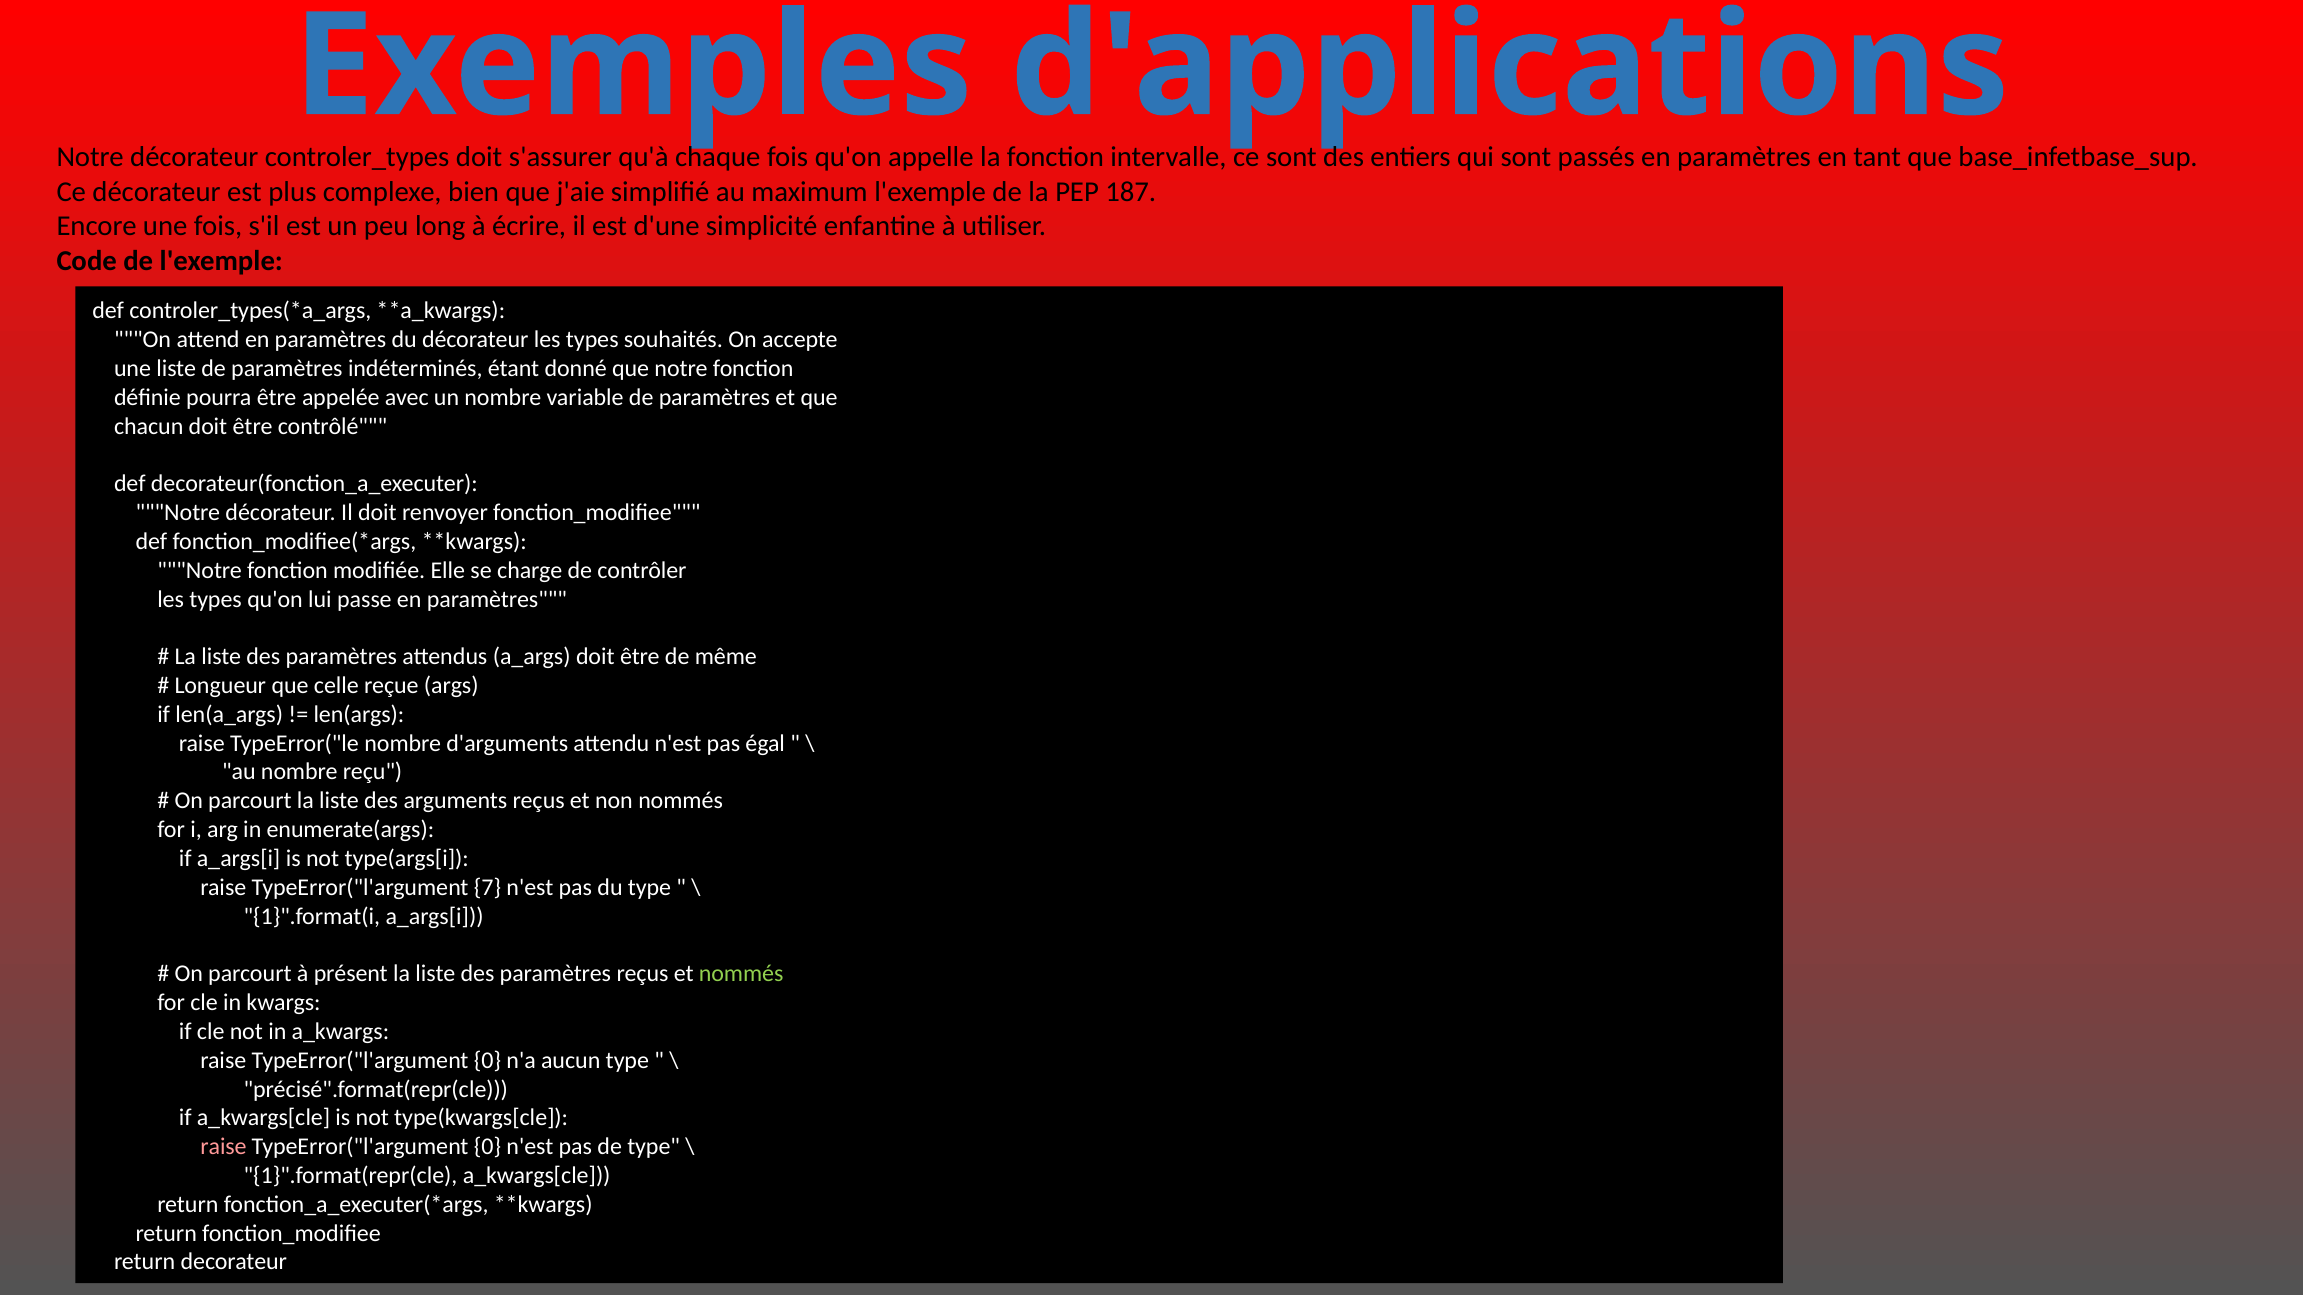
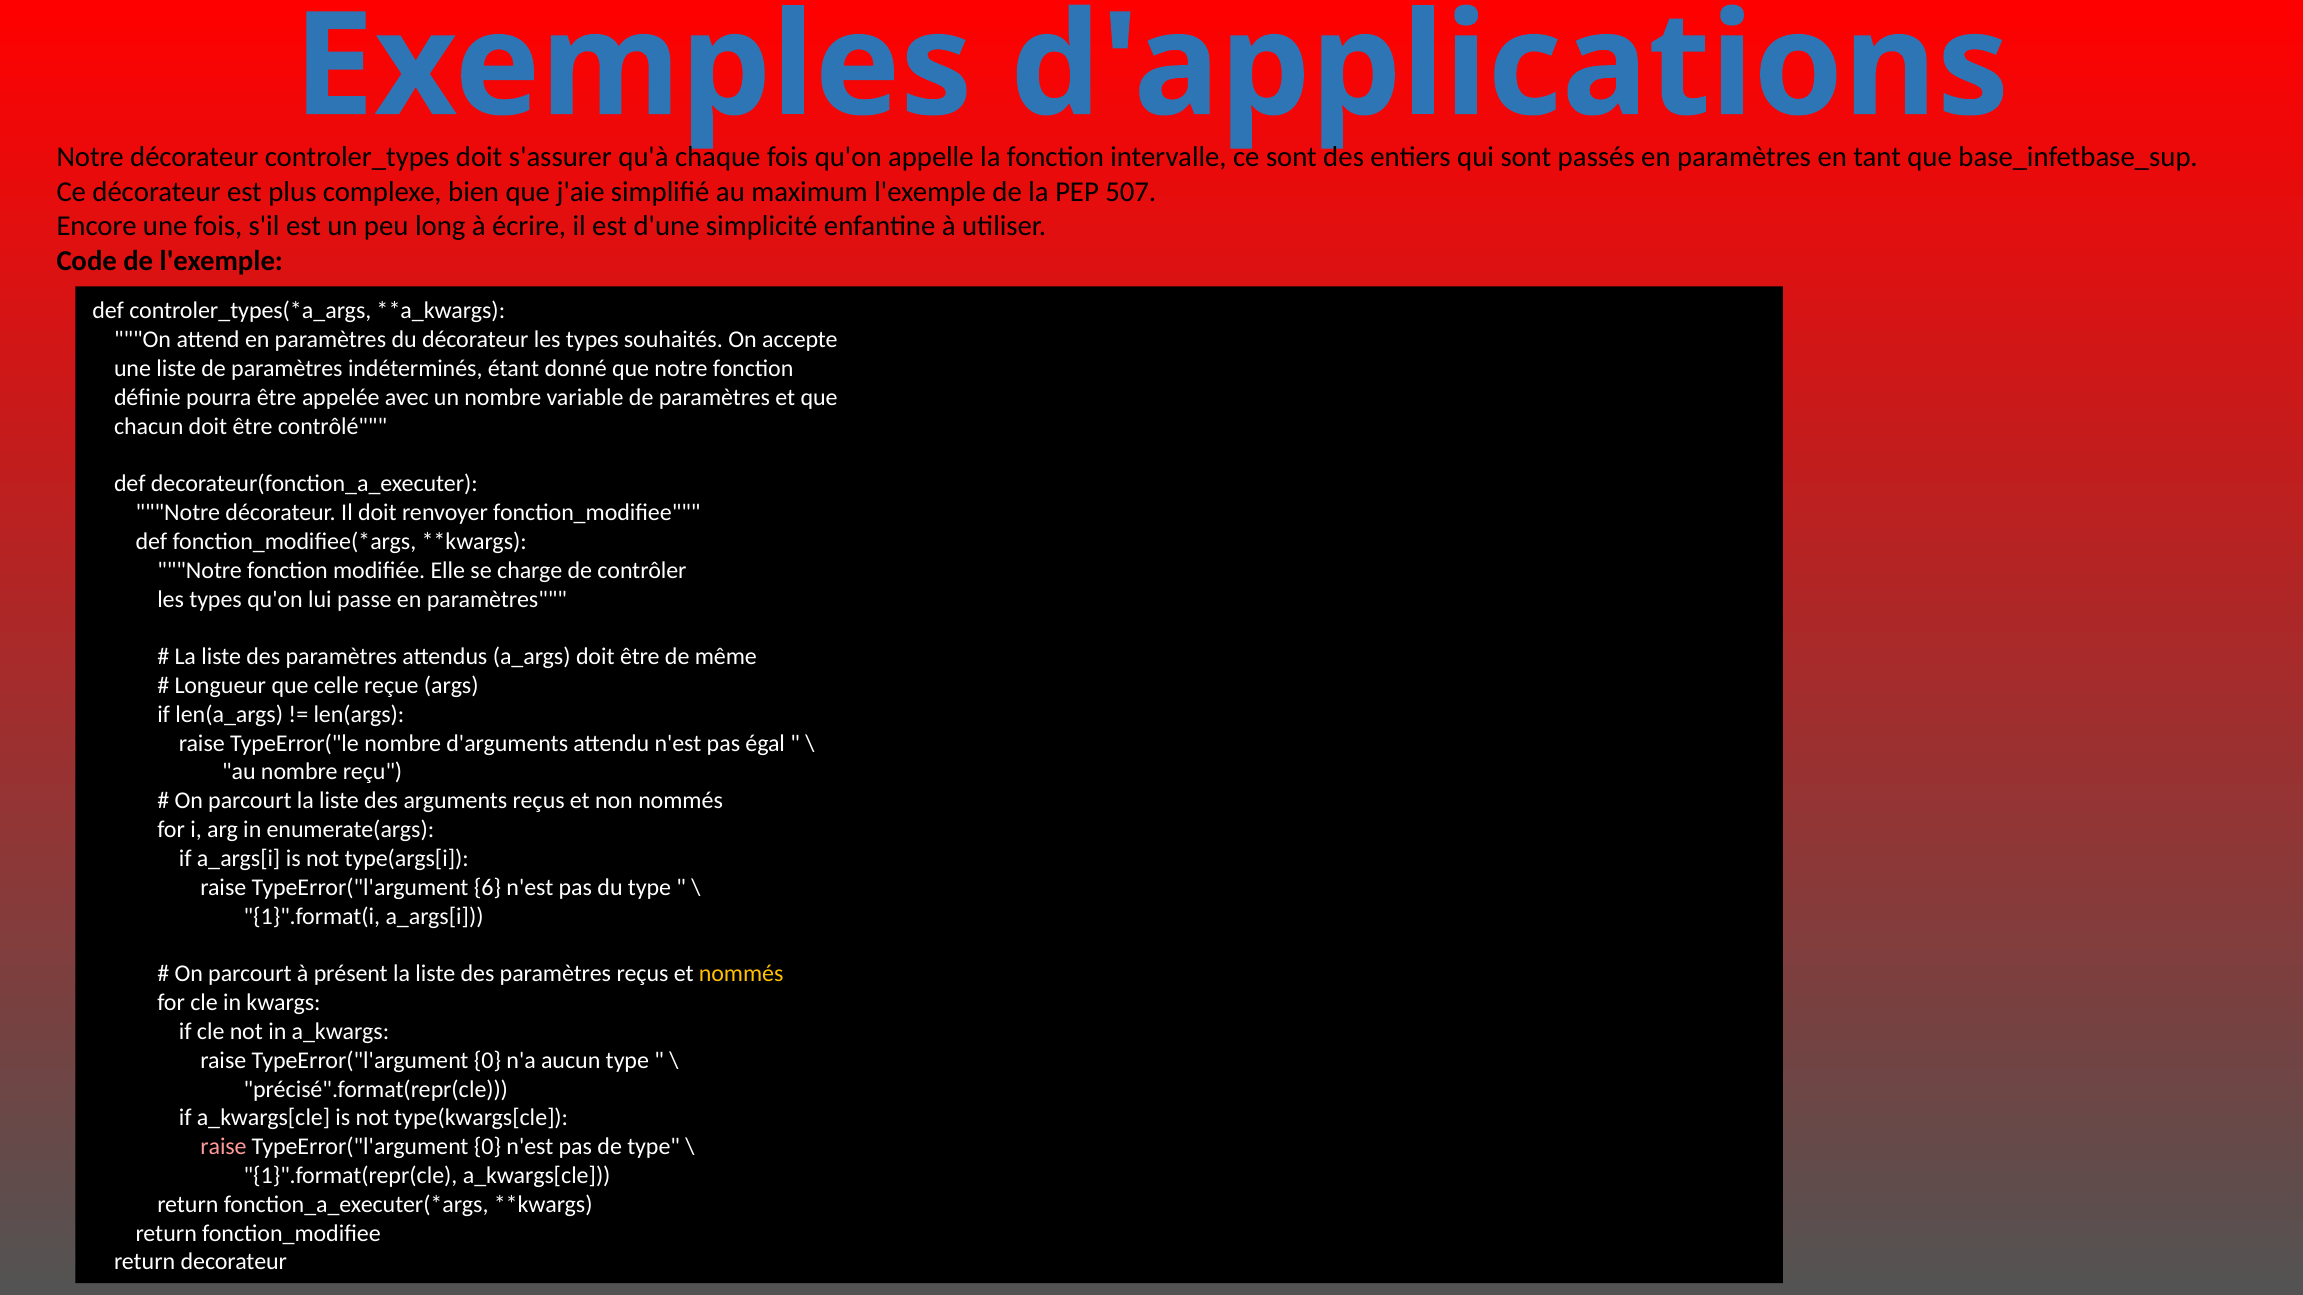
187: 187 -> 507
7: 7 -> 6
nommés at (741, 974) colour: light green -> yellow
